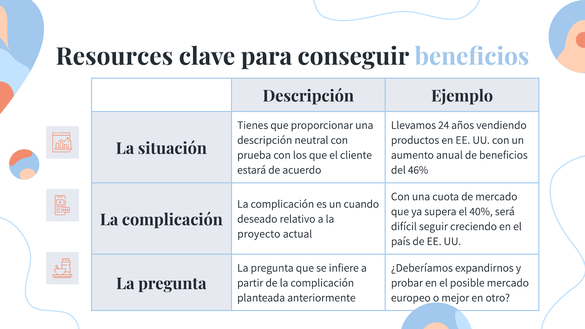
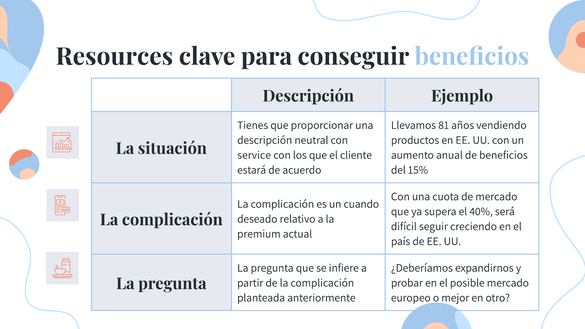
24: 24 -> 81
prueba: prueba -> service
46%: 46% -> 15%
proyecto: proyecto -> premium
